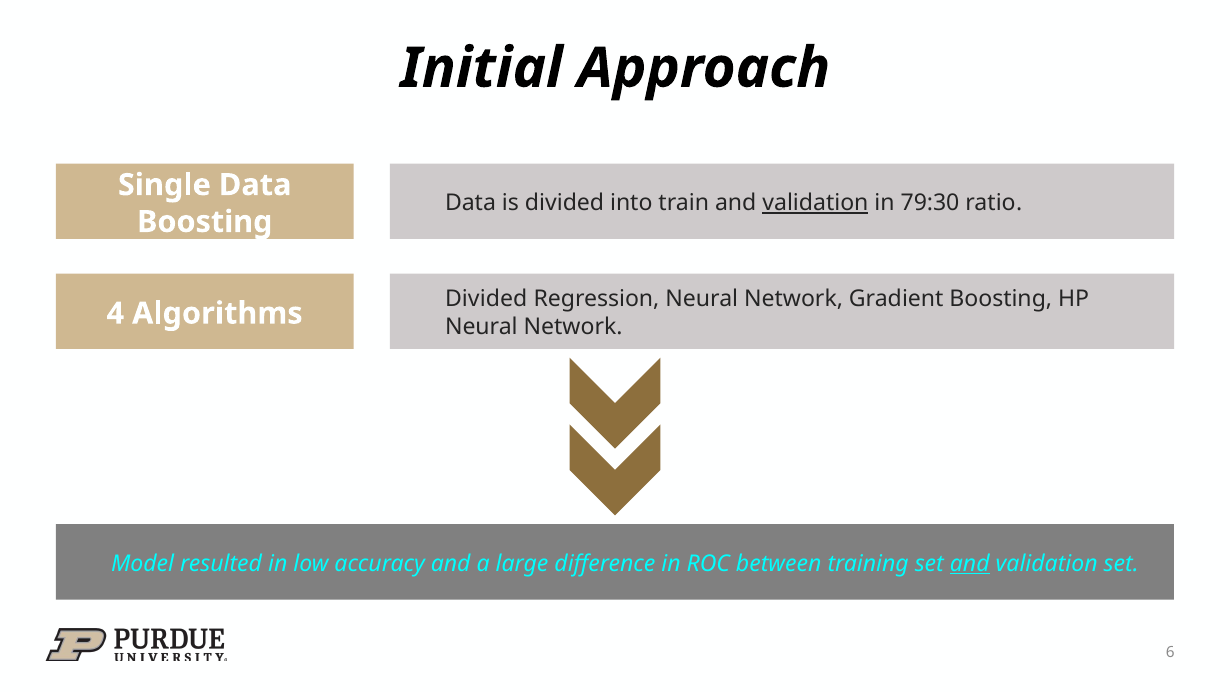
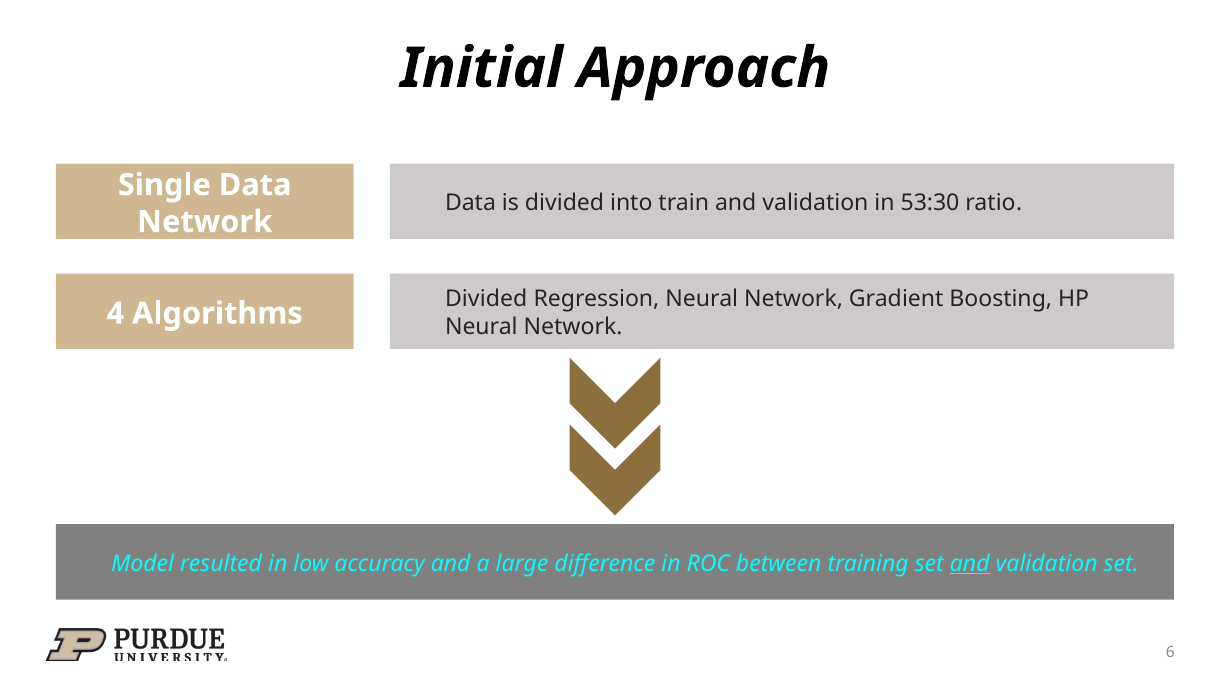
validation at (815, 203) underline: present -> none
79:30: 79:30 -> 53:30
Boosting at (205, 222): Boosting -> Network
